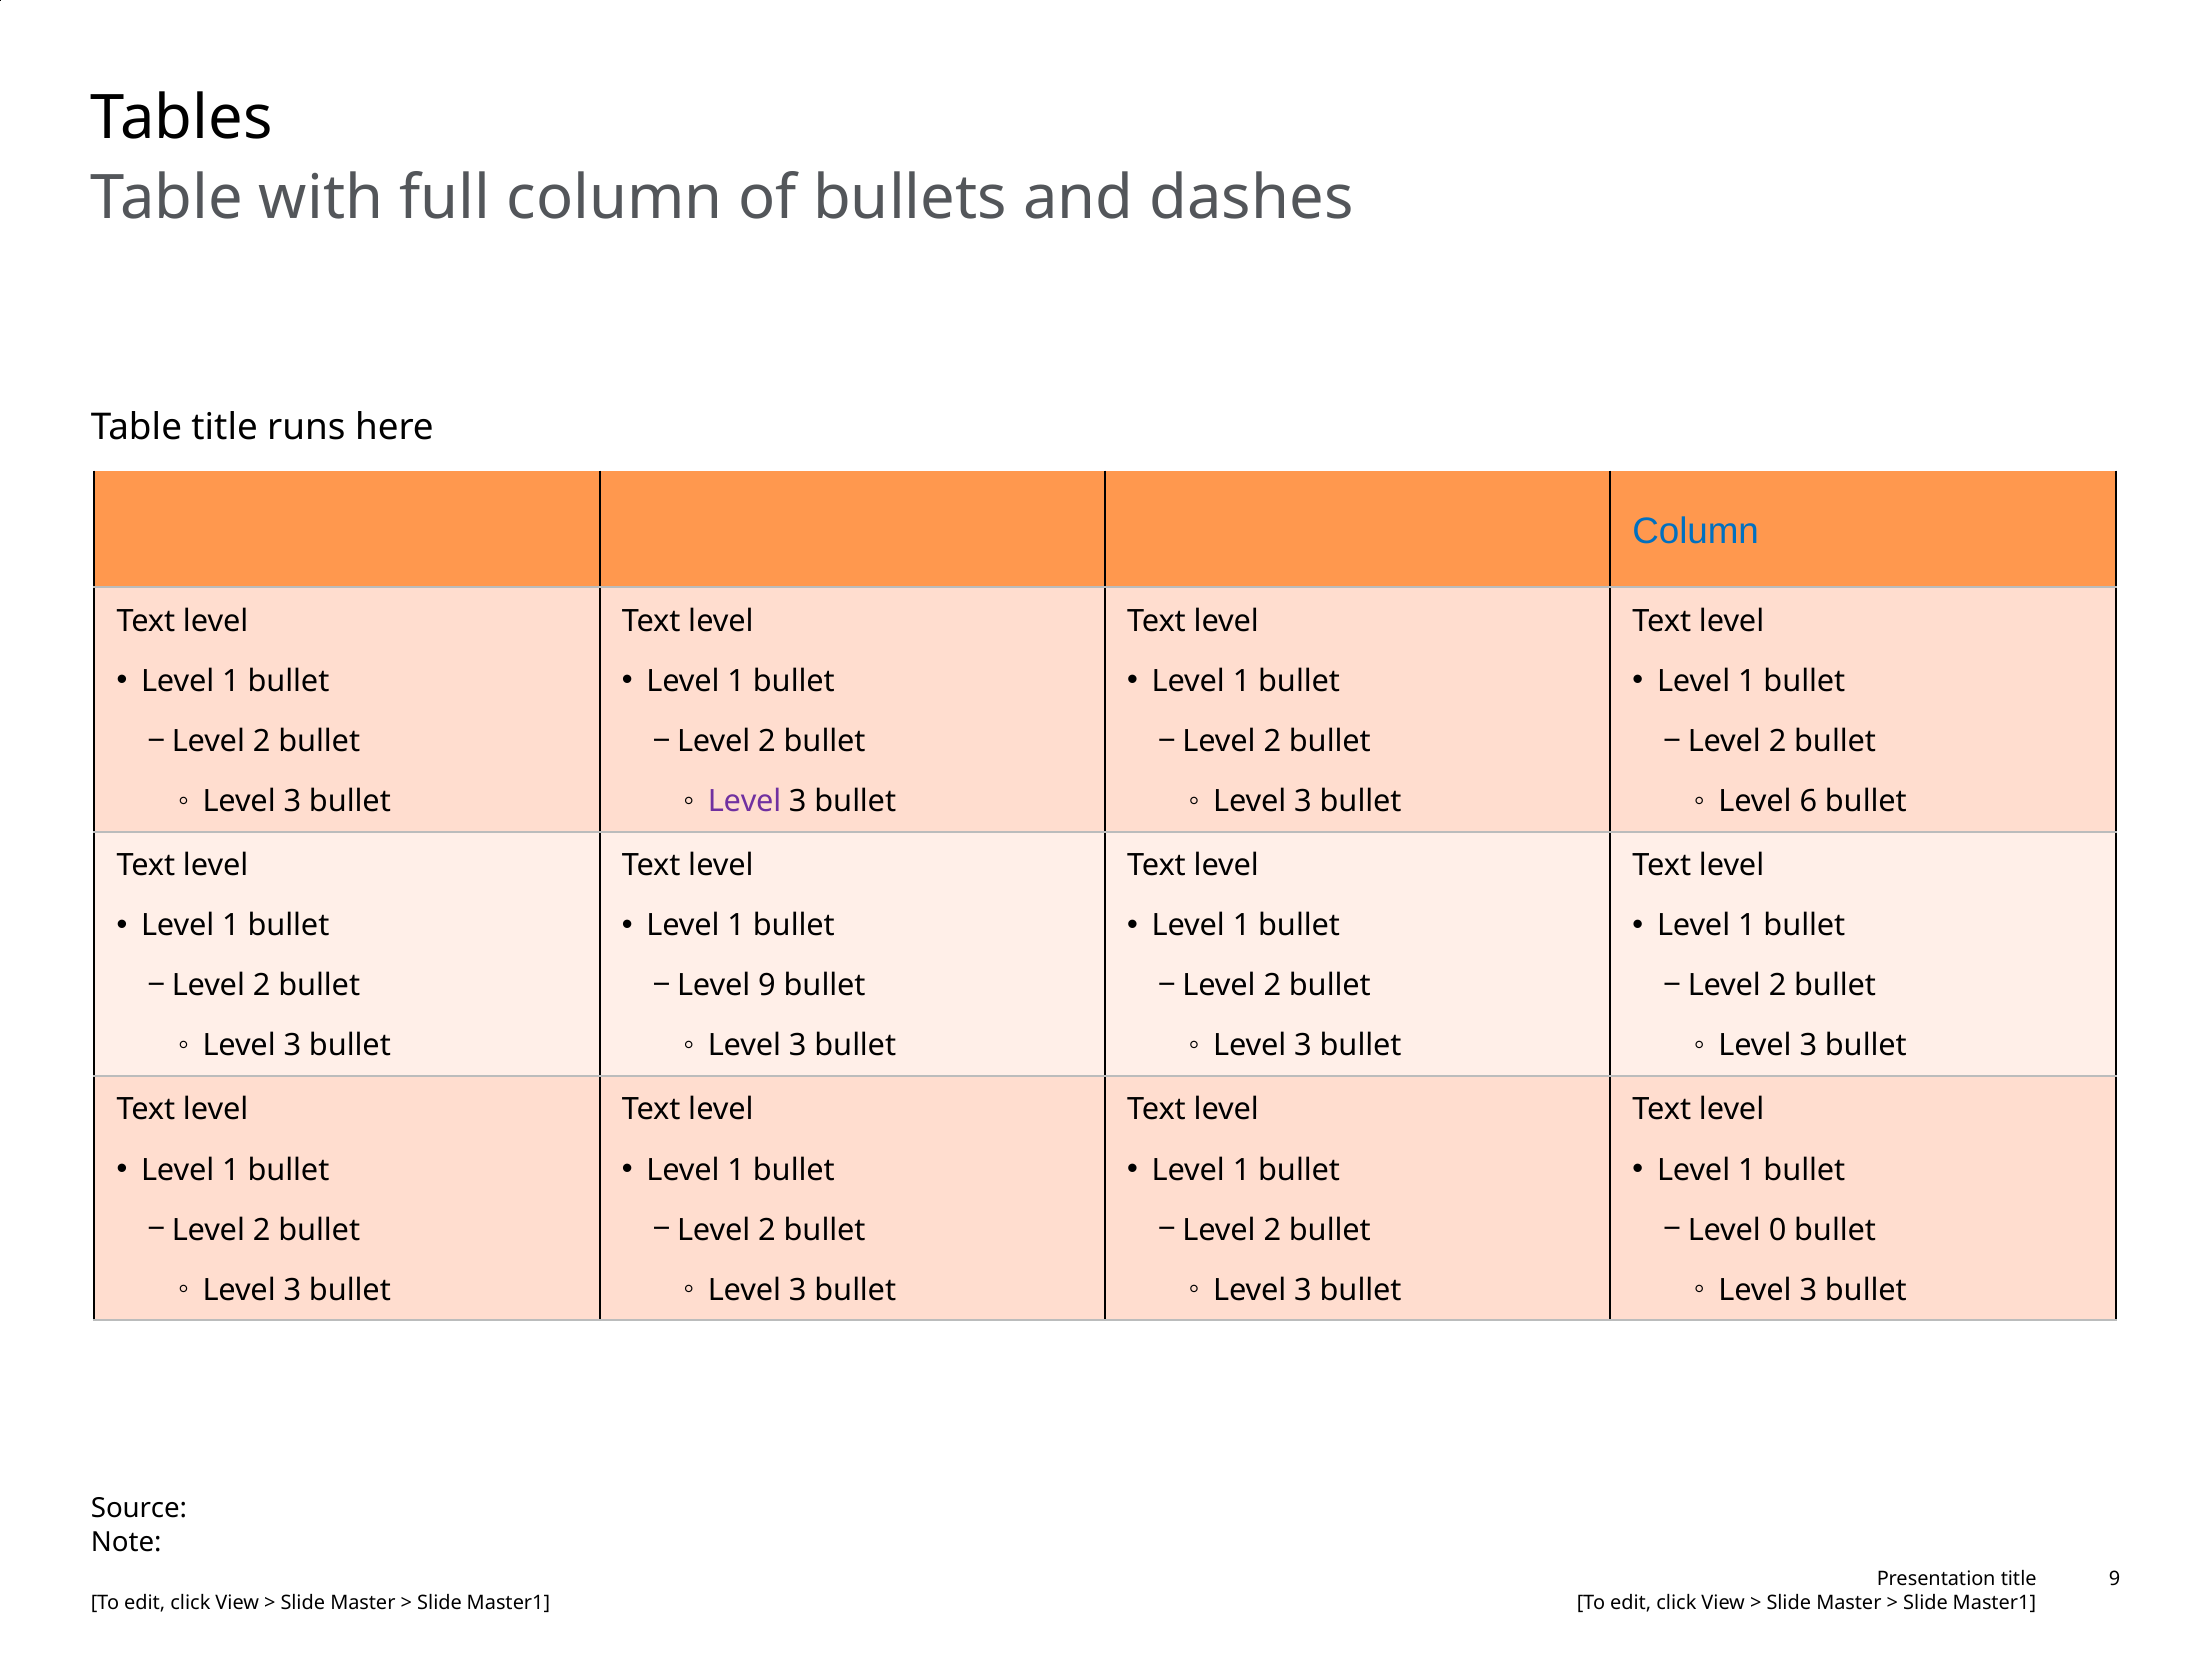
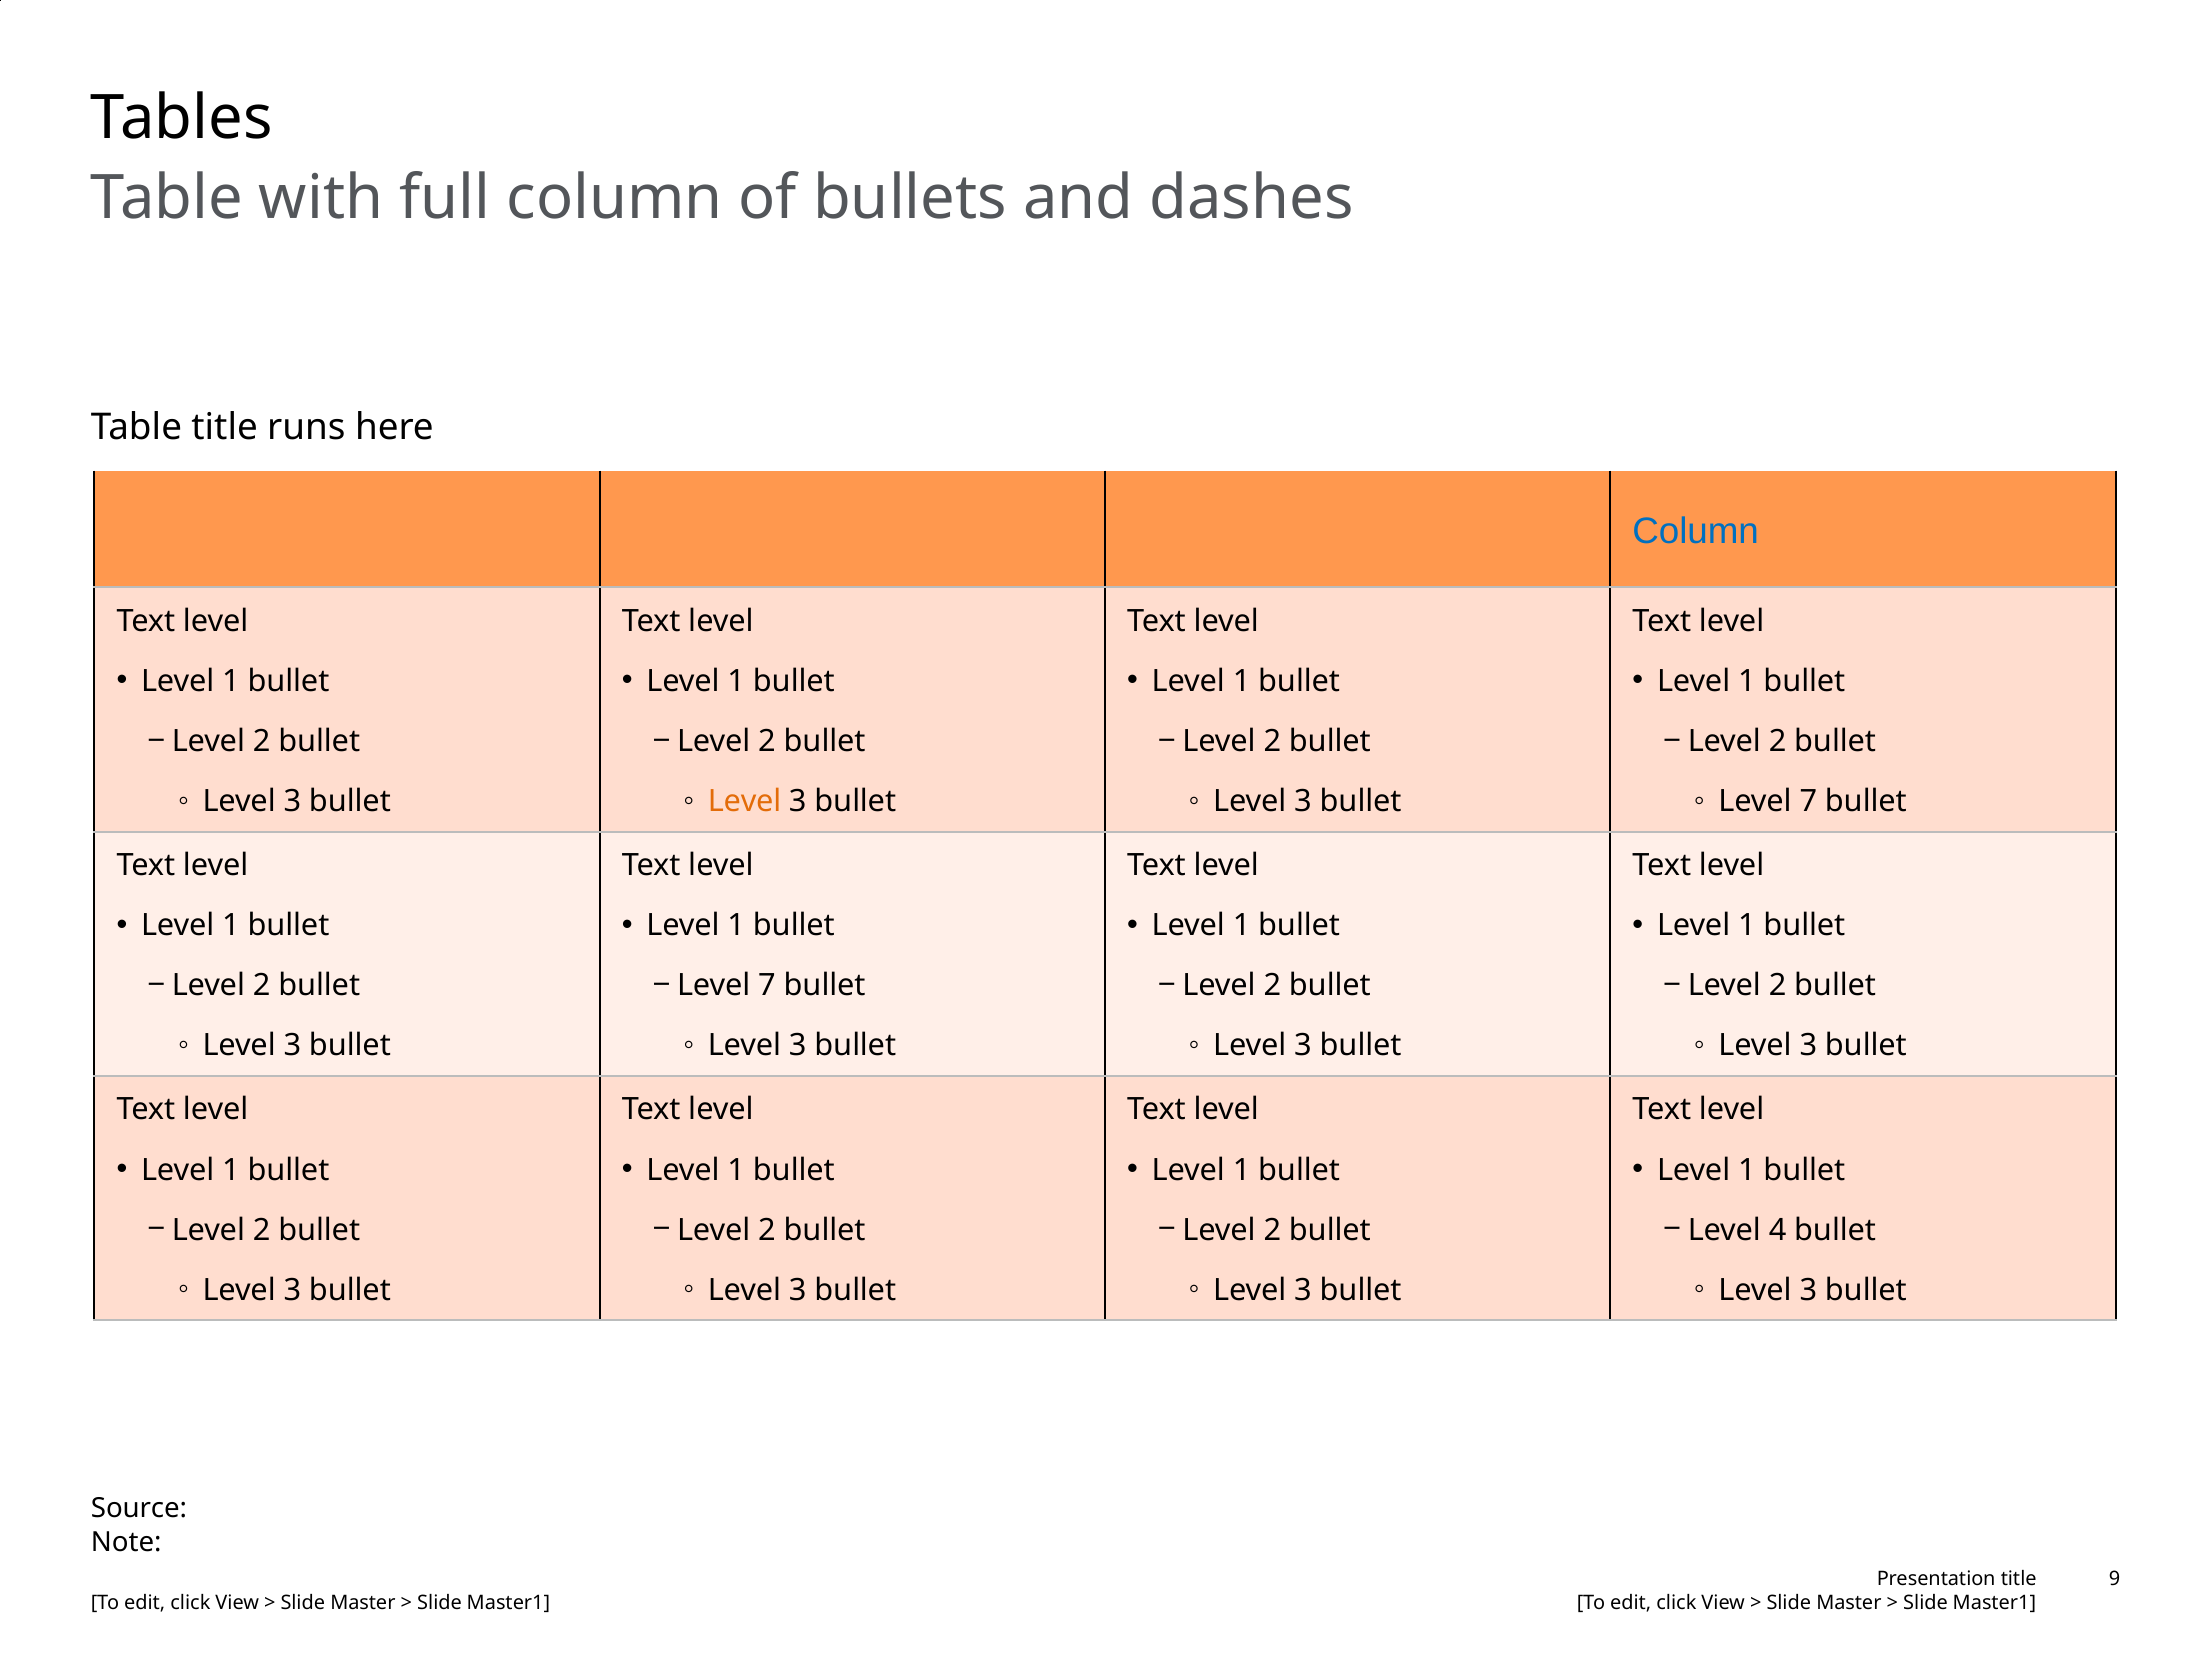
Level at (745, 802) colour: purple -> orange
6 at (1808, 802): 6 -> 7
9 at (767, 986): 9 -> 7
0: 0 -> 4
